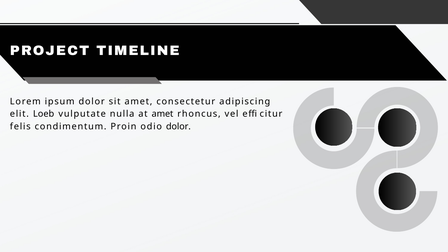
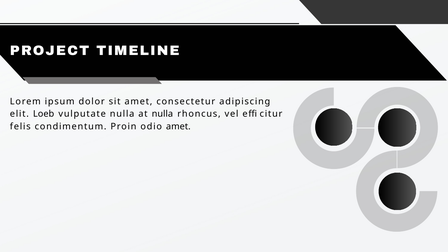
at amet: amet -> nulla
odio dolor: dolor -> amet
